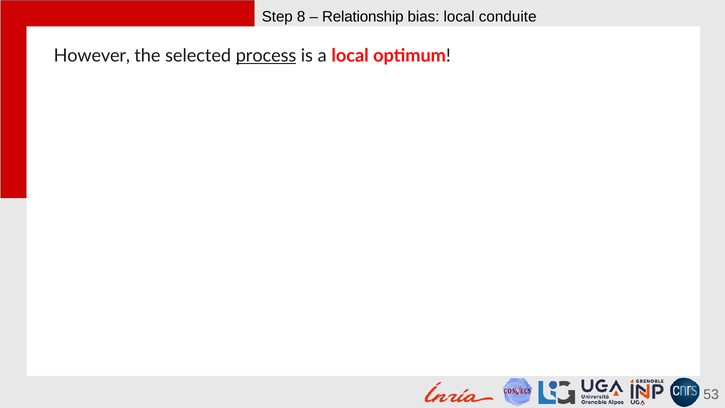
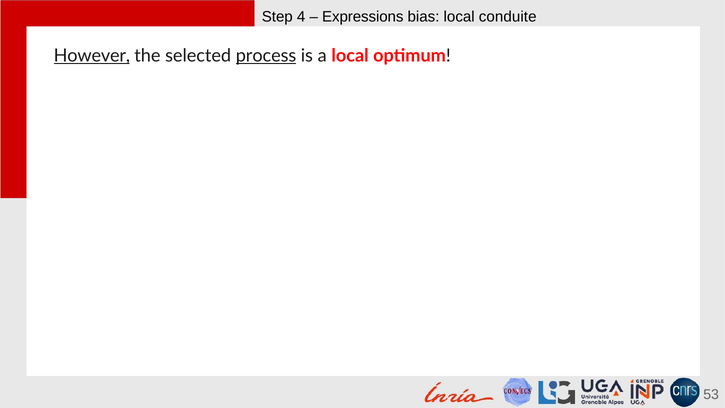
8: 8 -> 4
Relationship: Relationship -> Expressions
However underline: none -> present
